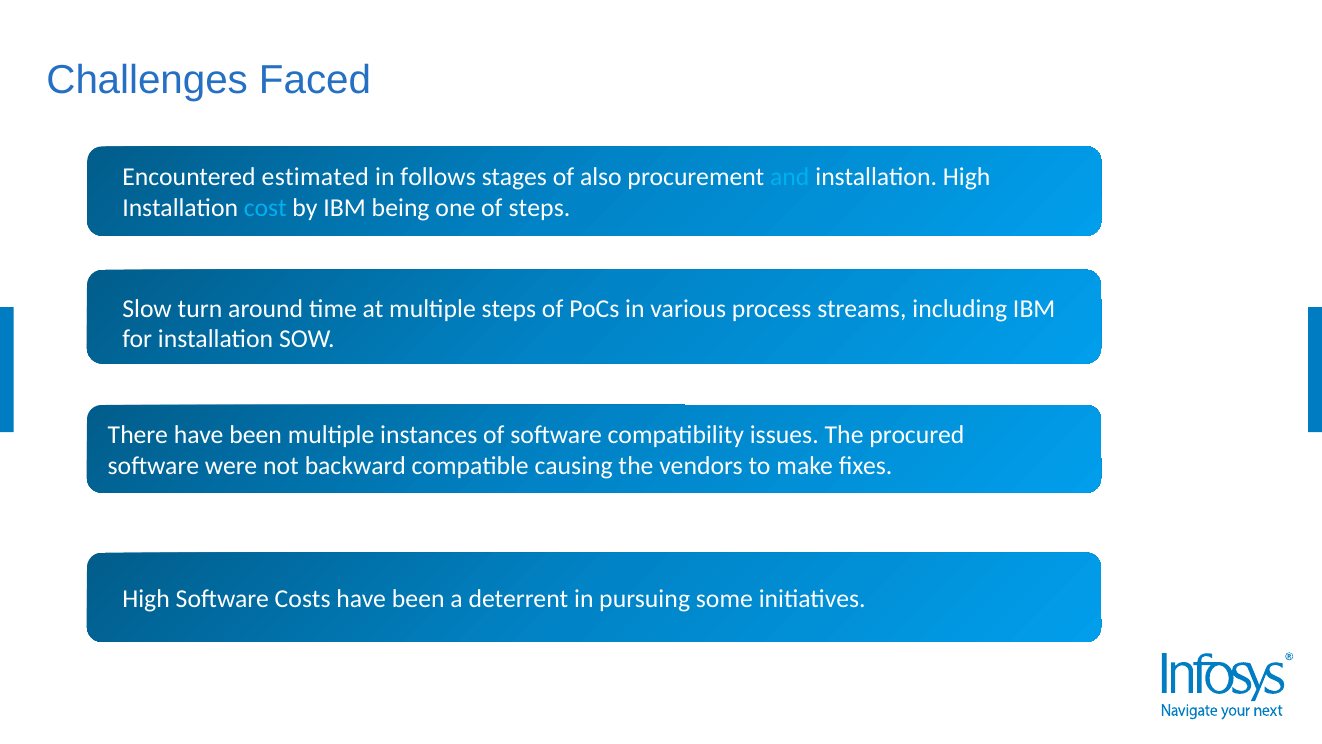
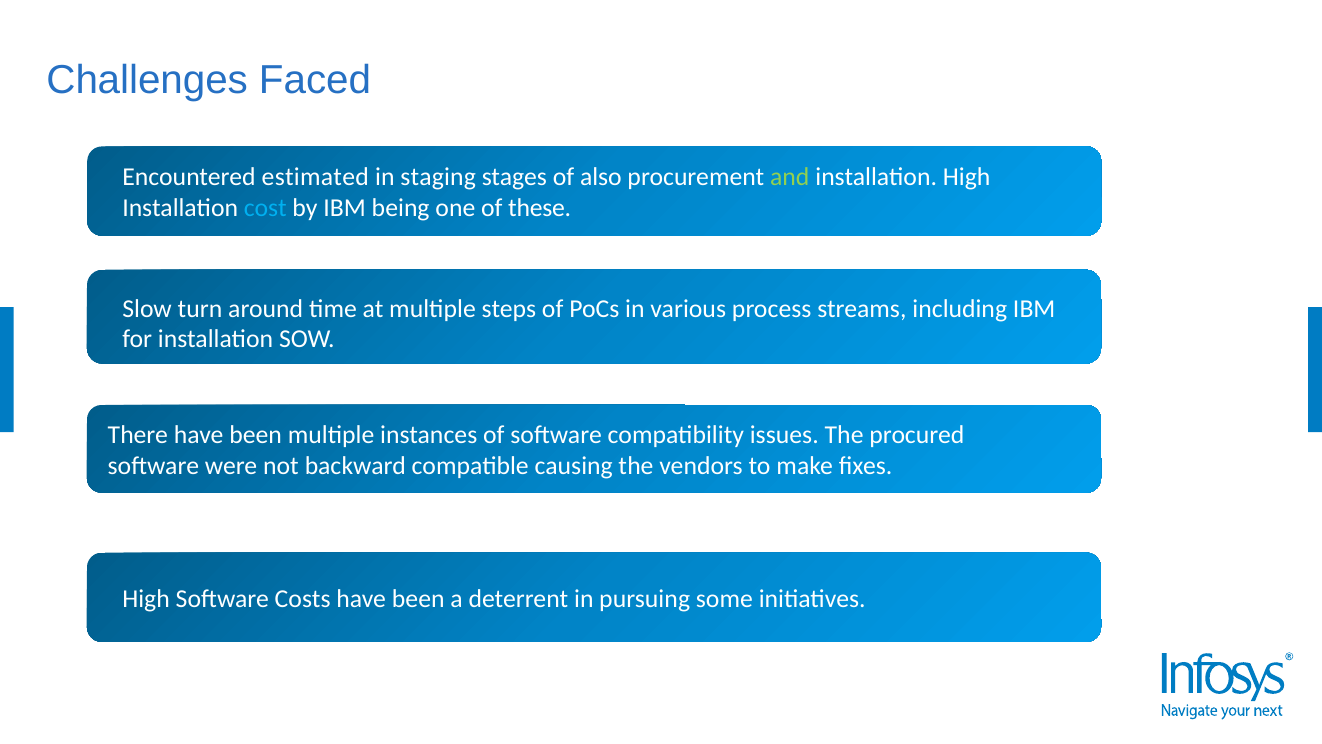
follows: follows -> staging
and colour: light blue -> light green
of steps: steps -> these
